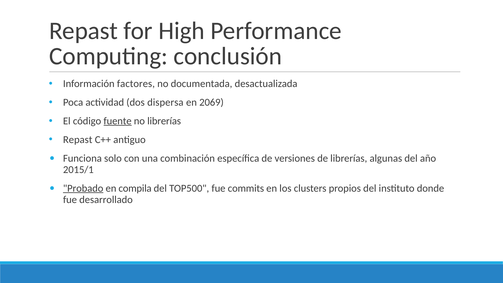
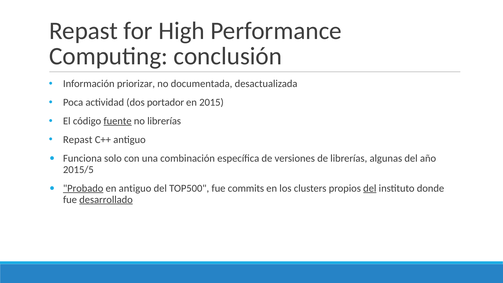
factores: factores -> priorizar
dispersa: dispersa -> portador
2069: 2069 -> 2015
2015/1: 2015/1 -> 2015/5
en compila: compila -> antiguo
del at (370, 188) underline: none -> present
desarrollado underline: none -> present
